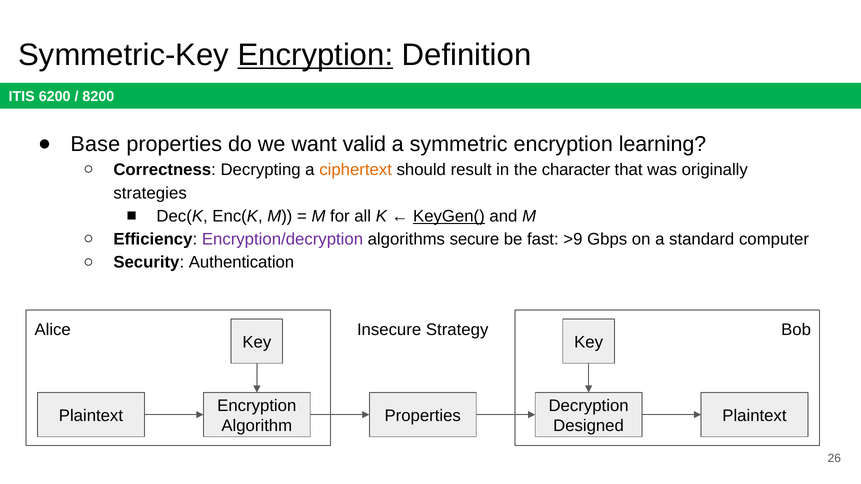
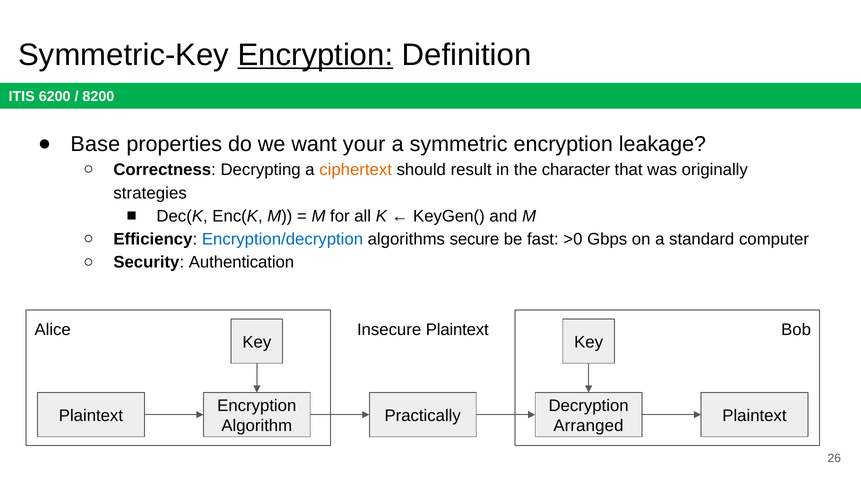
valid: valid -> your
learning: learning -> leakage
KeyGen( underline: present -> none
Encryption/decryption colour: purple -> blue
>9: >9 -> >0
Insecure Strategy: Strategy -> Plaintext
Properties at (423, 416): Properties -> Practically
Designed: Designed -> Arranged
